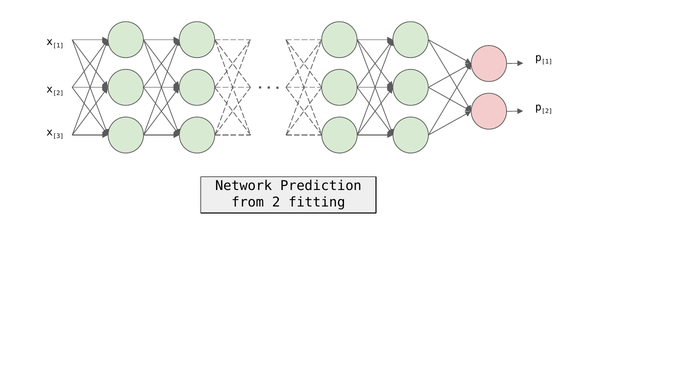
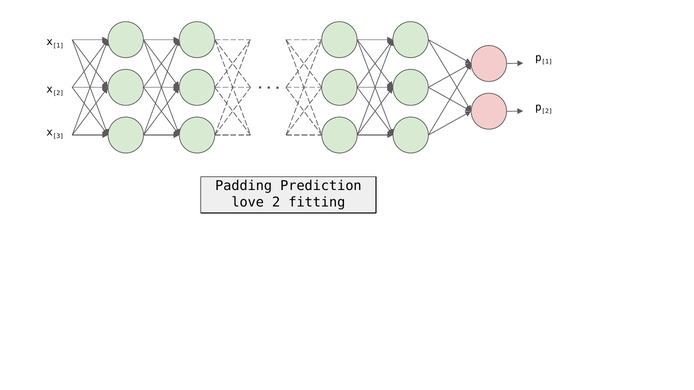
Network: Network -> Padding
from: from -> love
